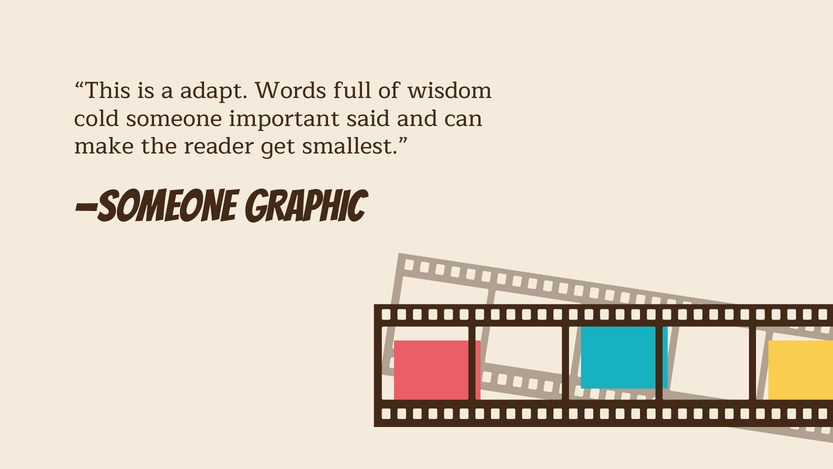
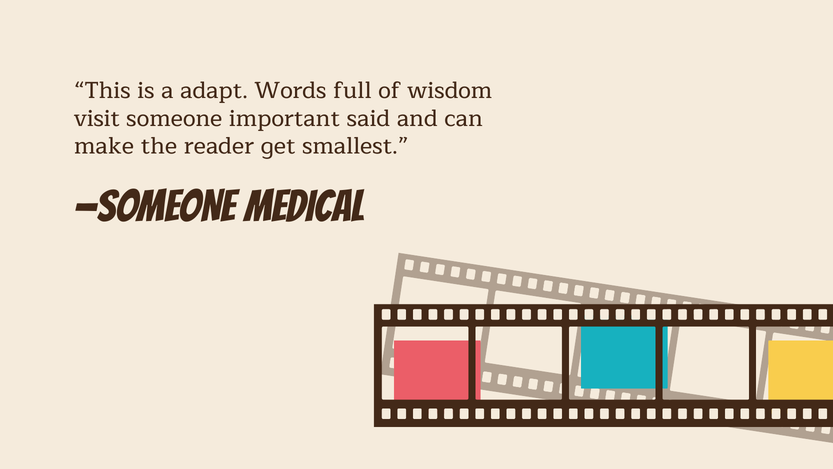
cold: cold -> visit
GRAPHIC: GRAPHIC -> MEDICAL
